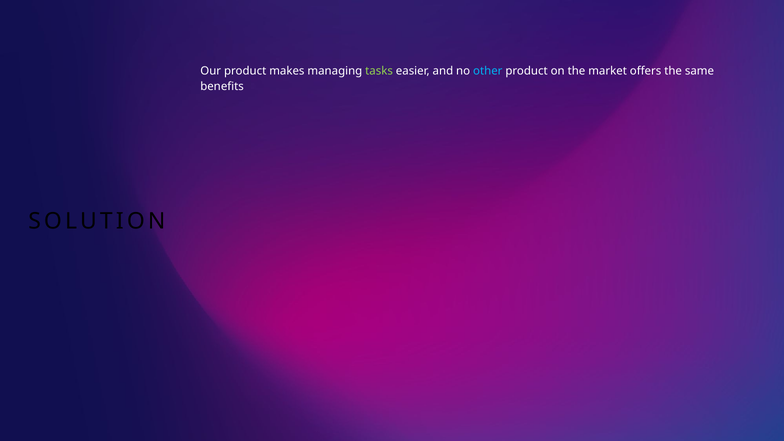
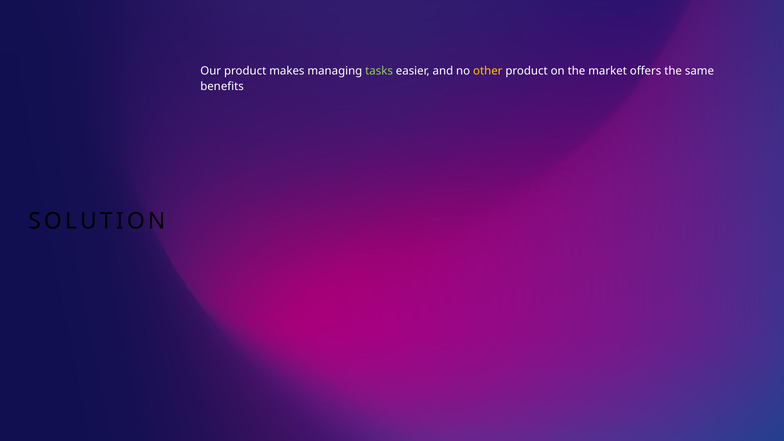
other colour: light blue -> yellow
